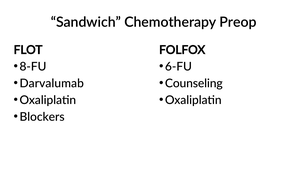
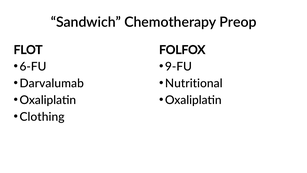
8-FU: 8-FU -> 6-FU
6-FU: 6-FU -> 9-FU
Counseling: Counseling -> Nutritional
Blockers: Blockers -> Clothing
